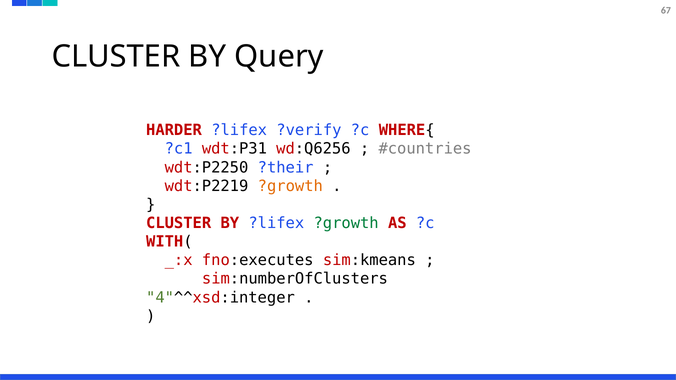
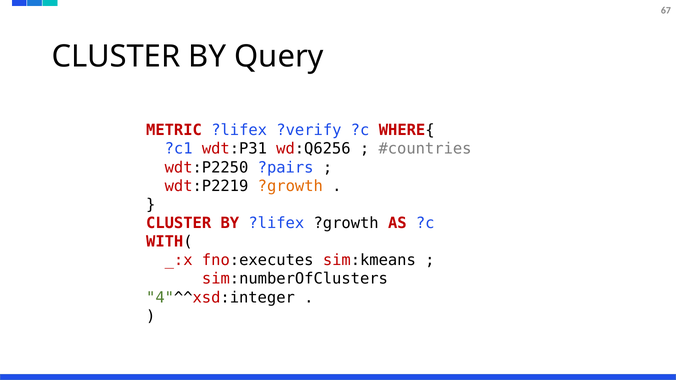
HARDER: HARDER -> METRIC
?their: ?their -> ?pairs
?growth at (346, 223) colour: green -> black
